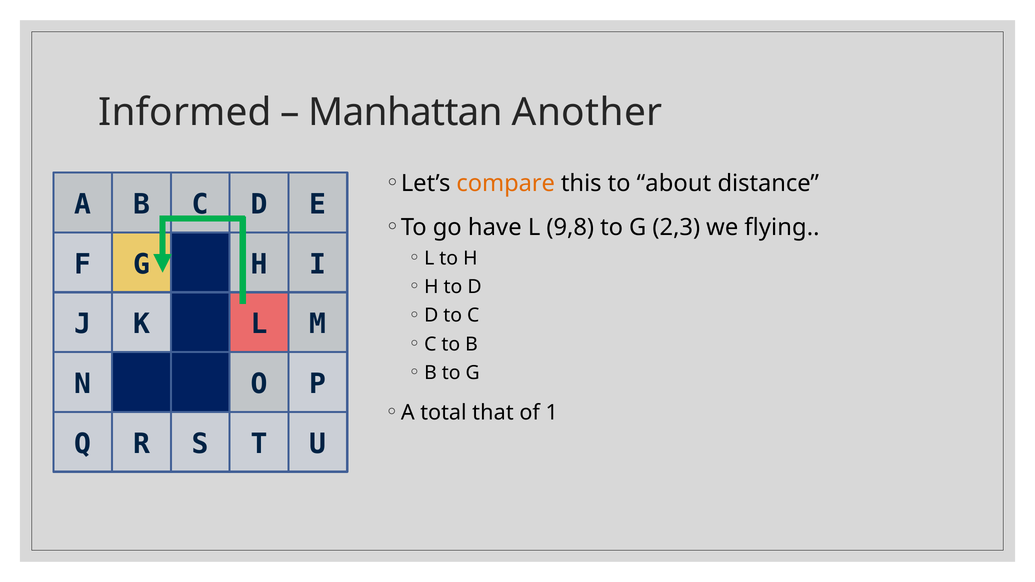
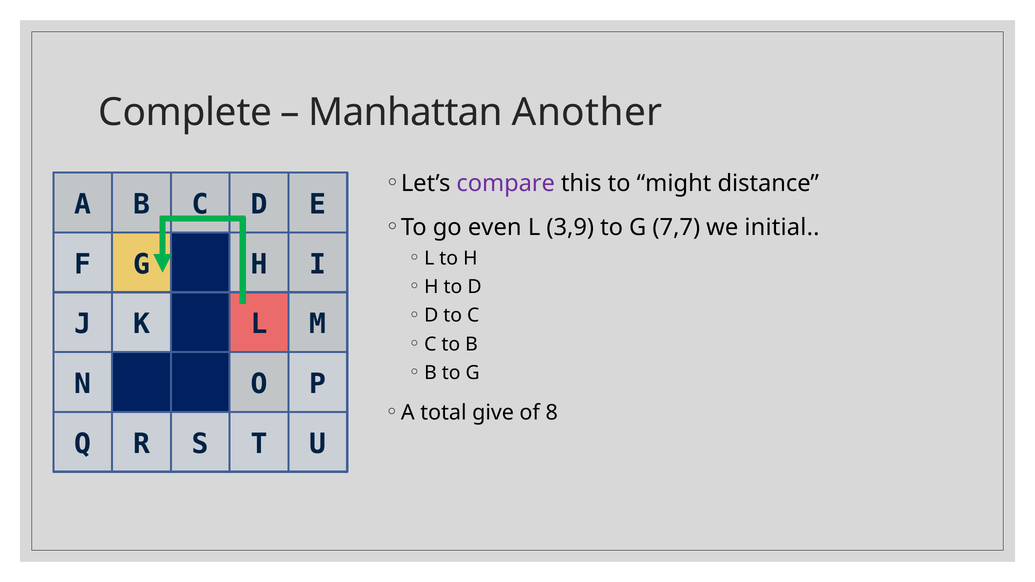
Informed: Informed -> Complete
compare colour: orange -> purple
about: about -> might
have: have -> even
9,8: 9,8 -> 3,9
2,3: 2,3 -> 7,7
flying: flying -> initial
that: that -> give
1: 1 -> 8
